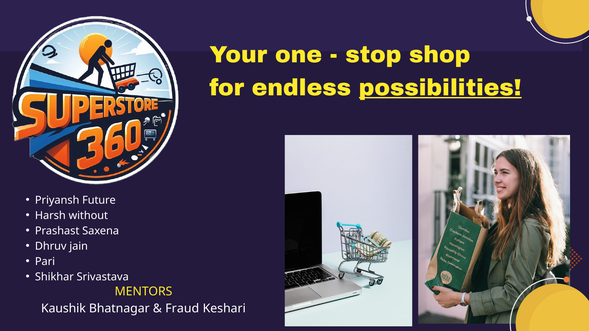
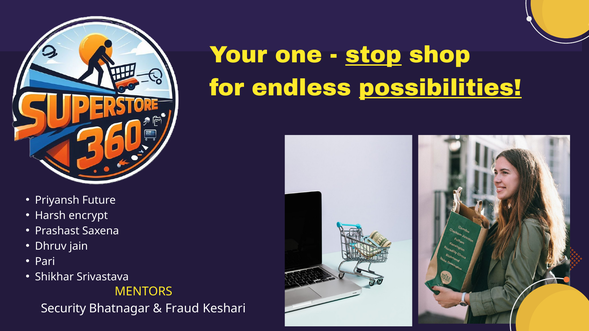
stop underline: none -> present
without: without -> encrypt
Kaushik: Kaushik -> Security
